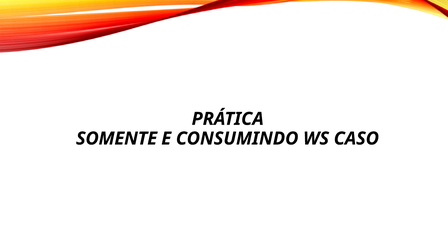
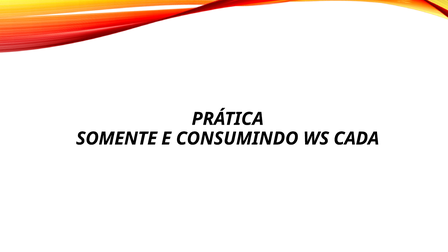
CASO: CASO -> CADA
